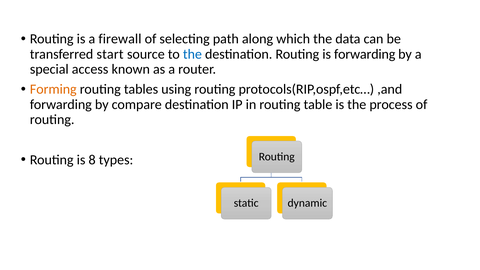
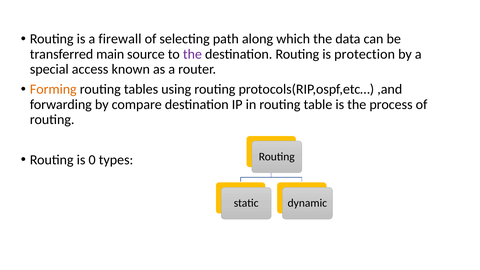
start: start -> main
the at (192, 54) colour: blue -> purple
is forwarding: forwarding -> protection
8: 8 -> 0
